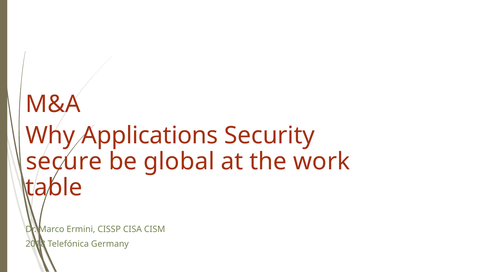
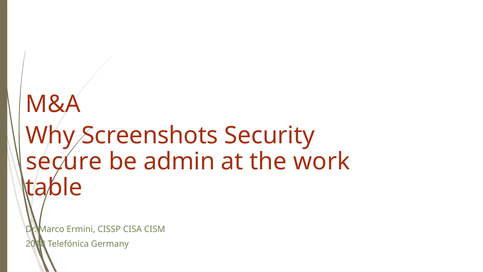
Applications: Applications -> Screenshots
global: global -> admin
